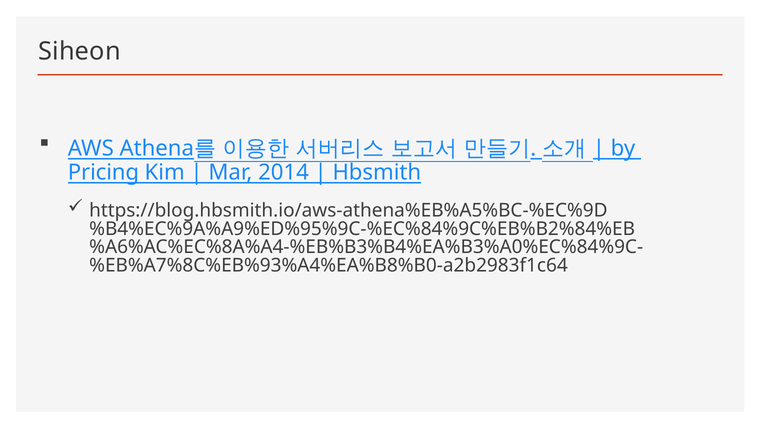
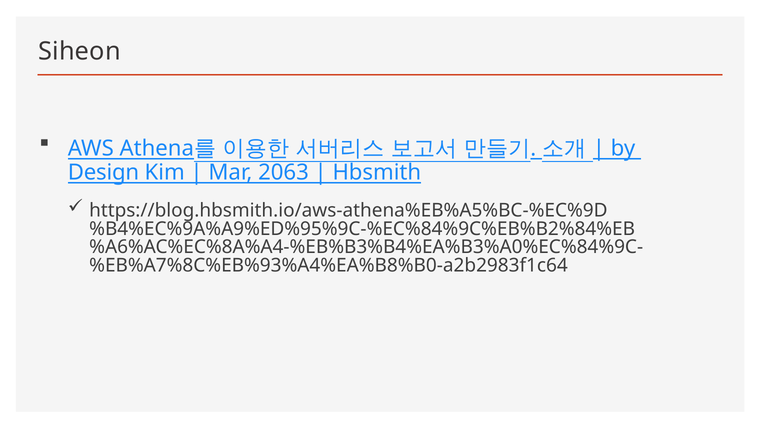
Pricing: Pricing -> Design
2014: 2014 -> 2063
